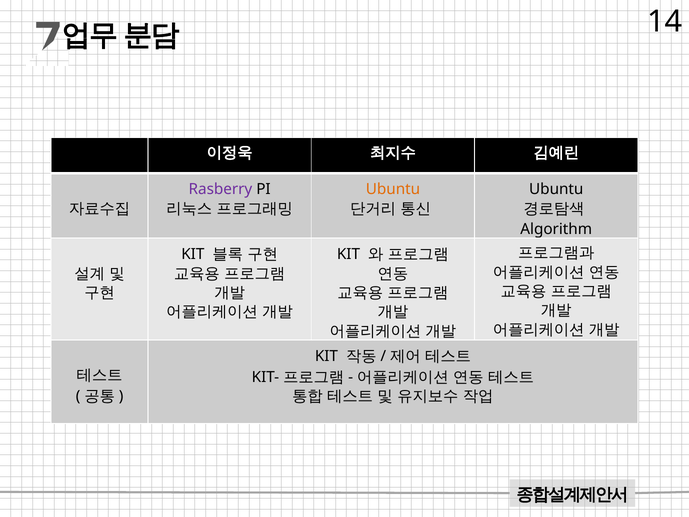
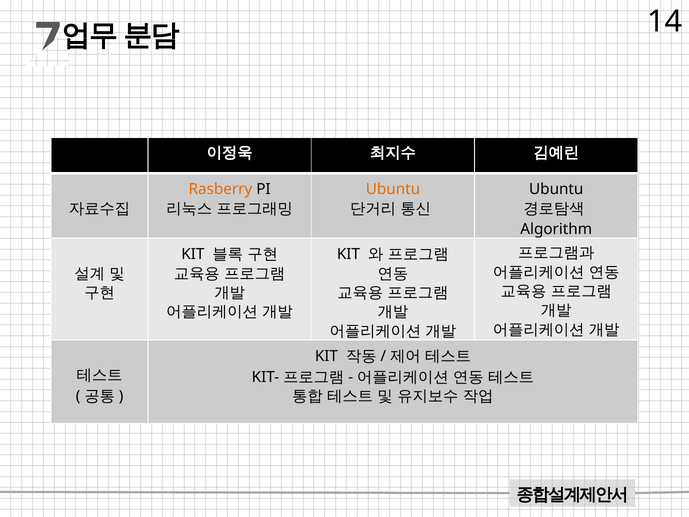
Rasberry colour: purple -> orange
